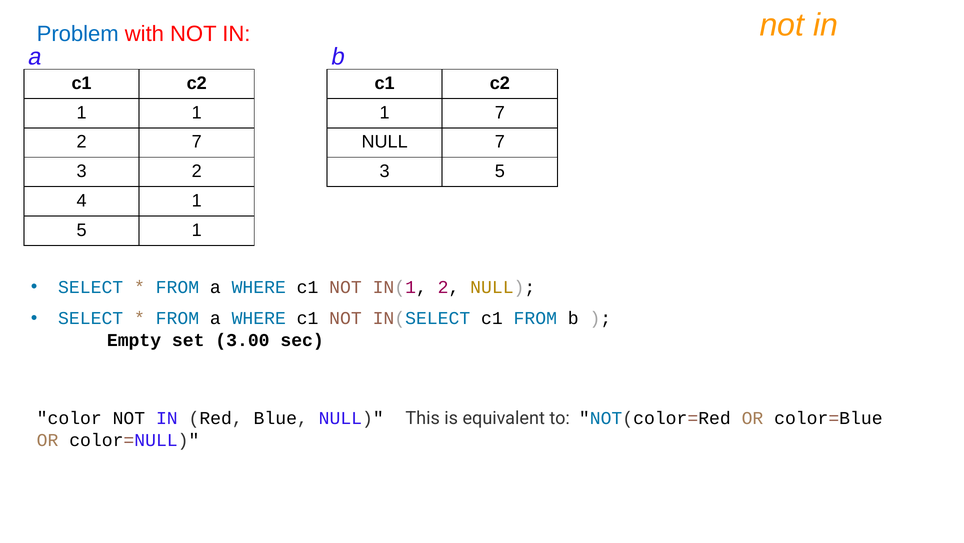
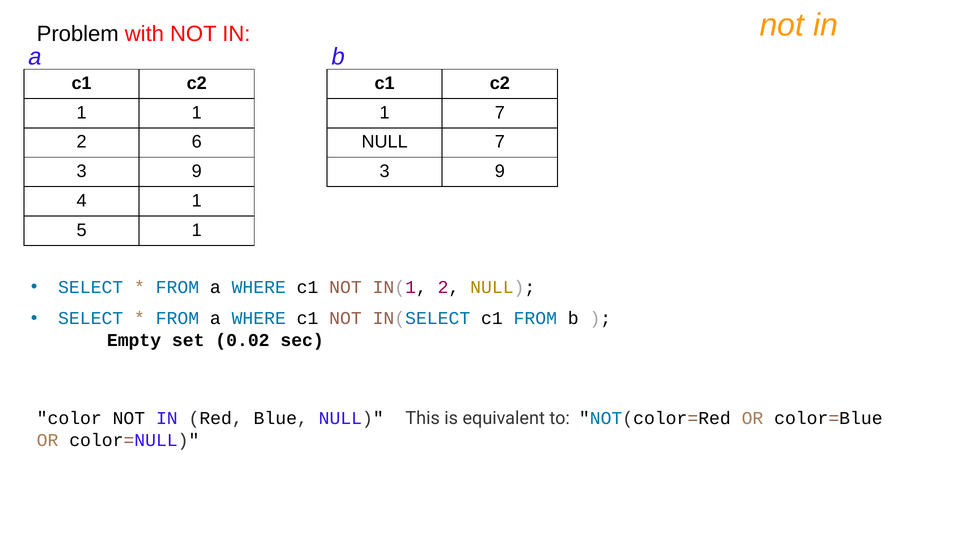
Problem colour: blue -> black
2 7: 7 -> 6
2 at (197, 171): 2 -> 9
5 at (500, 171): 5 -> 9
3.00: 3.00 -> 0.02
